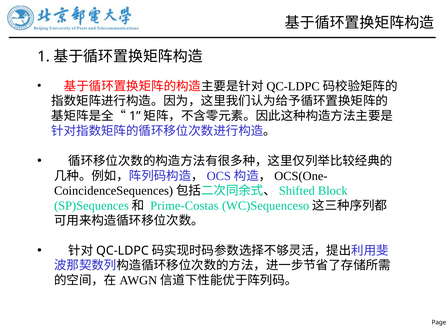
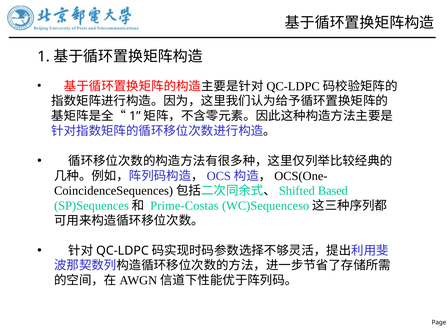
Block: Block -> Based
